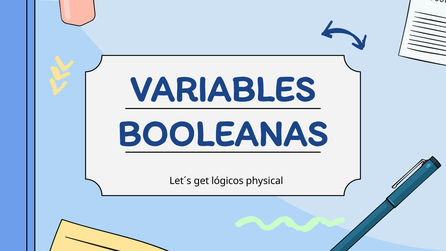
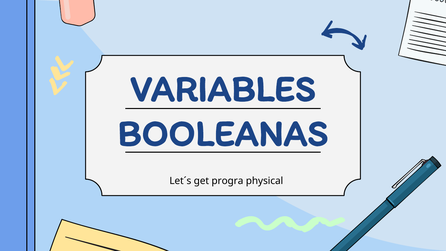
lógicos: lógicos -> progra
